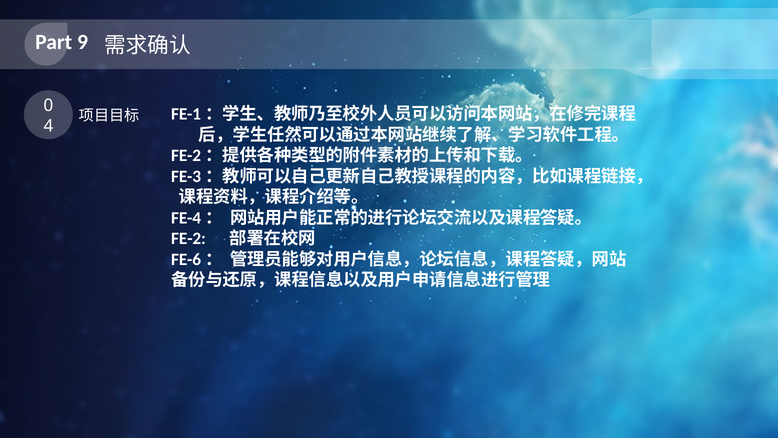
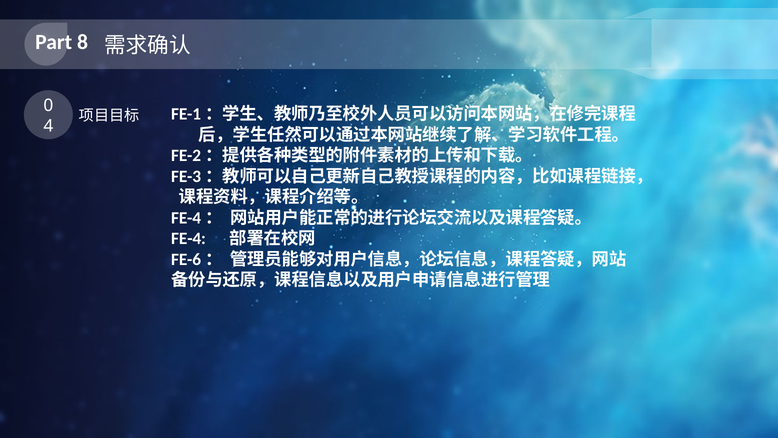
9: 9 -> 8
FE-2: FE-2 -> FE-4
